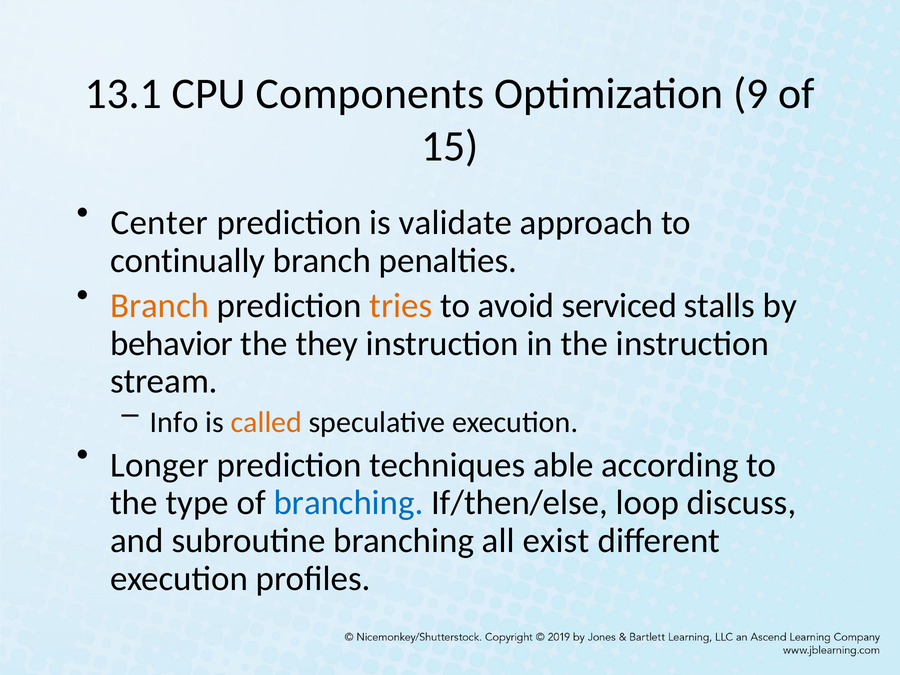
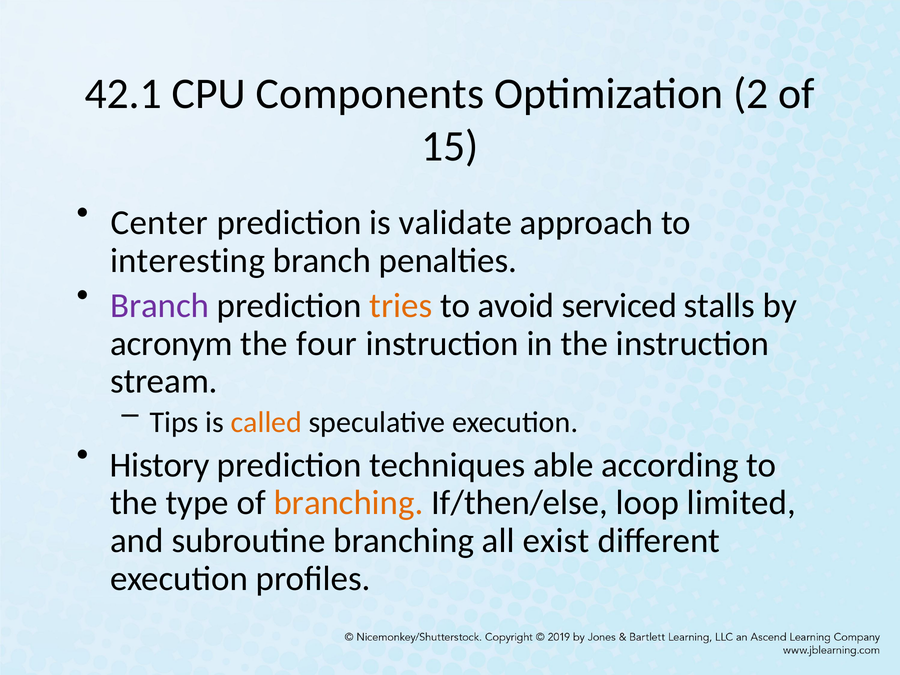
13.1: 13.1 -> 42.1
9: 9 -> 2
continually: continually -> interesting
Branch at (160, 306) colour: orange -> purple
behavior: behavior -> acronym
they: they -> four
Info: Info -> Tips
Longer: Longer -> History
branching at (349, 503) colour: blue -> orange
discuss: discuss -> limited
